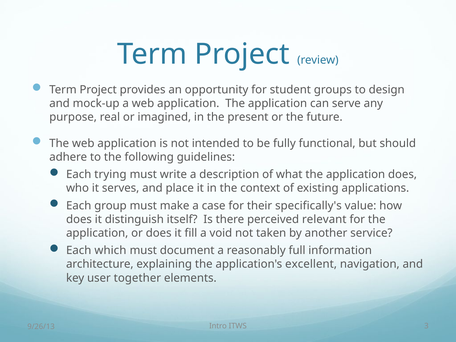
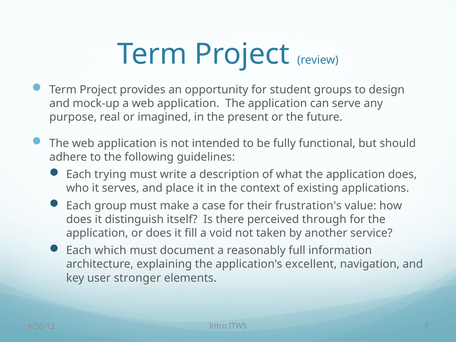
specifically's: specifically's -> frustration's
relevant: relevant -> through
together: together -> stronger
